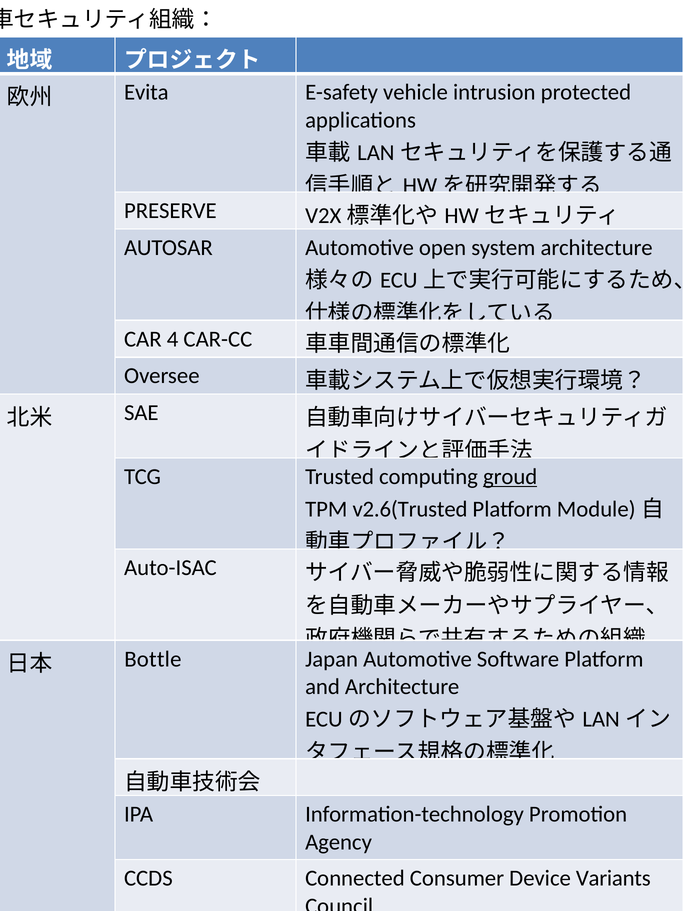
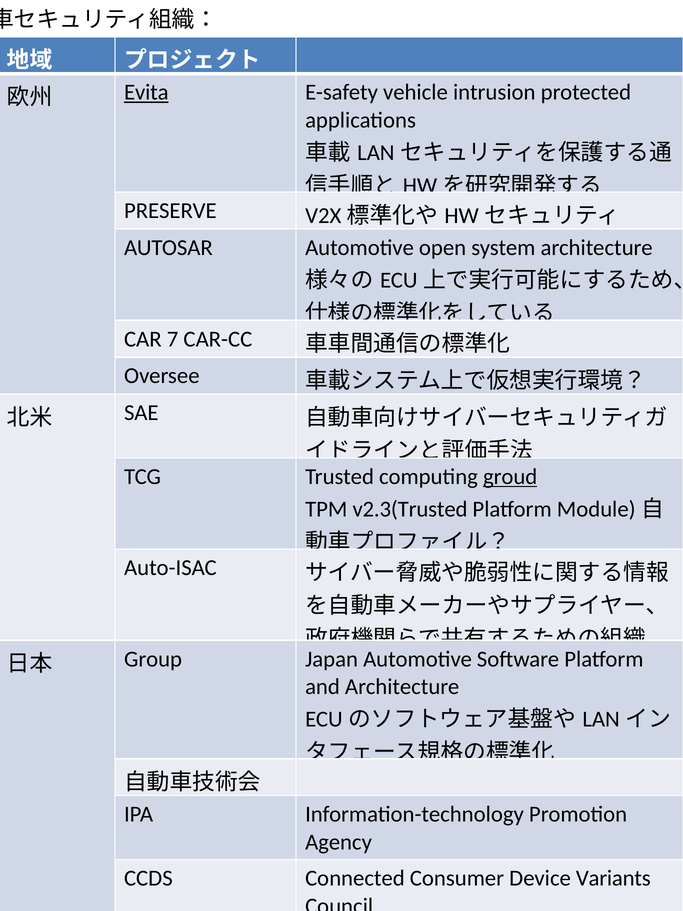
Evita underline: none -> present
4: 4 -> 7
v2.6(Trusted: v2.6(Trusted -> v2.3(Trusted
Bottle: Bottle -> Group
